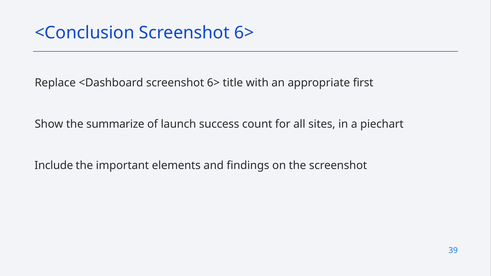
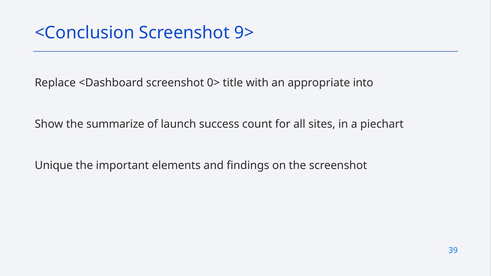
6> at (244, 33): 6> -> 9>
<Dashboard screenshot 6>: 6> -> 0>
first: first -> into
Include: Include -> Unique
